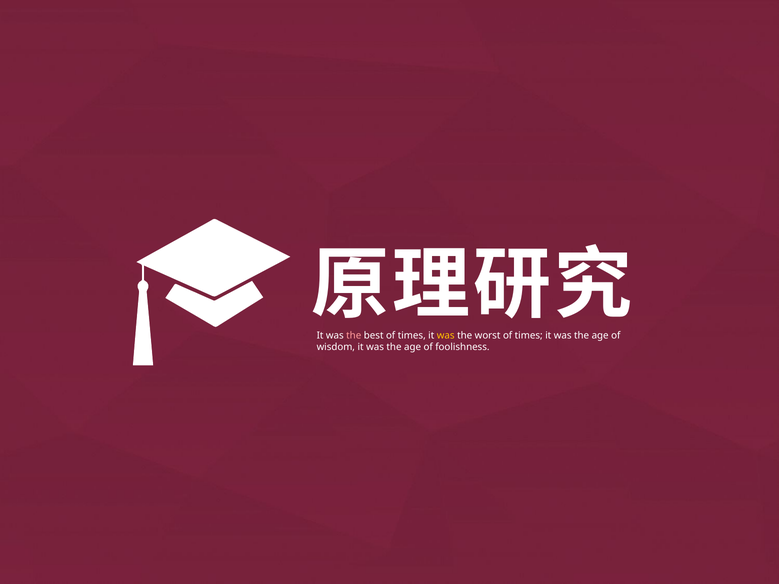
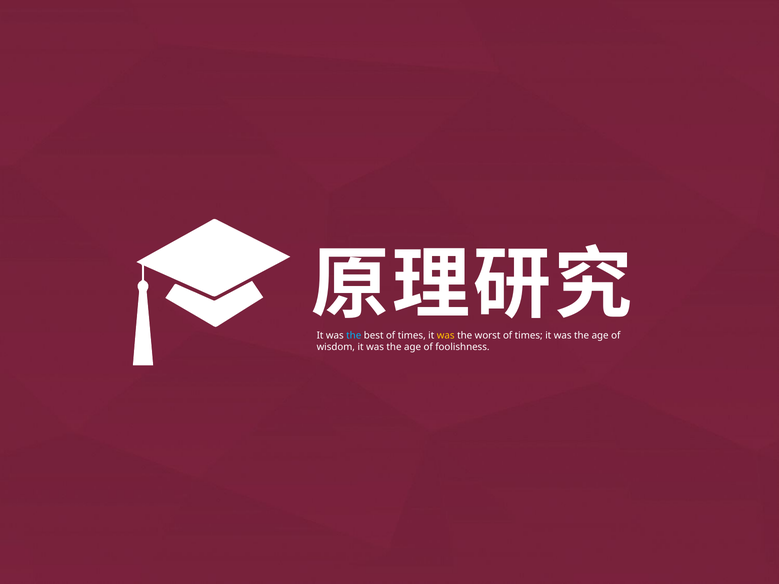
the at (354, 336) colour: pink -> light blue
